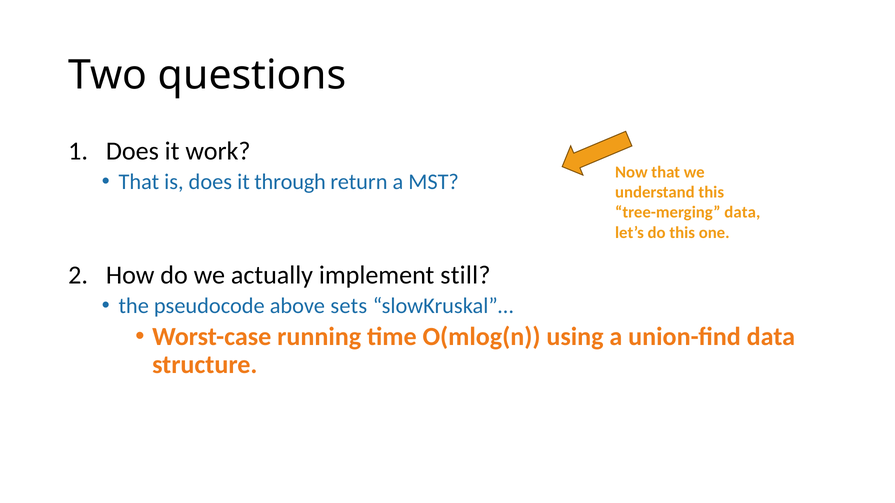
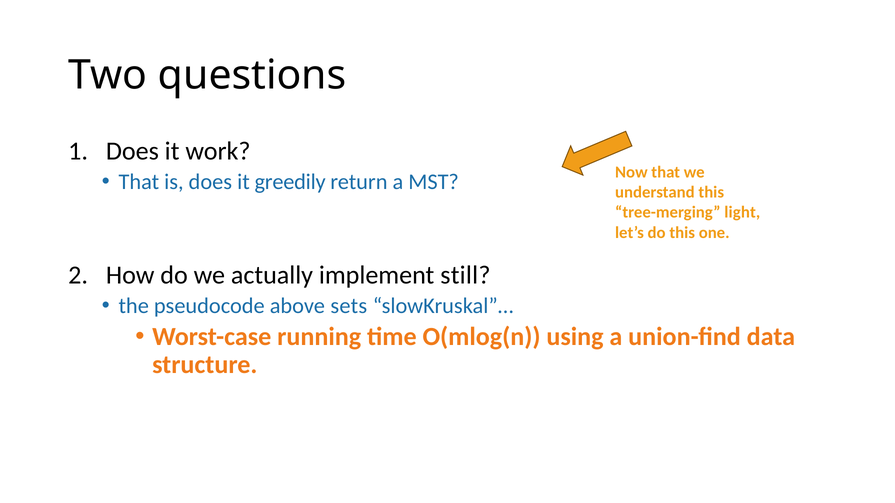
through: through -> greedily
tree-merging data: data -> light
